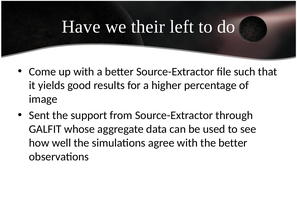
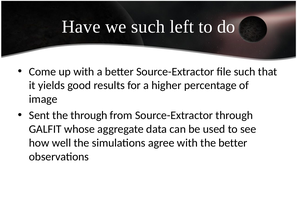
we their: their -> such
the support: support -> through
